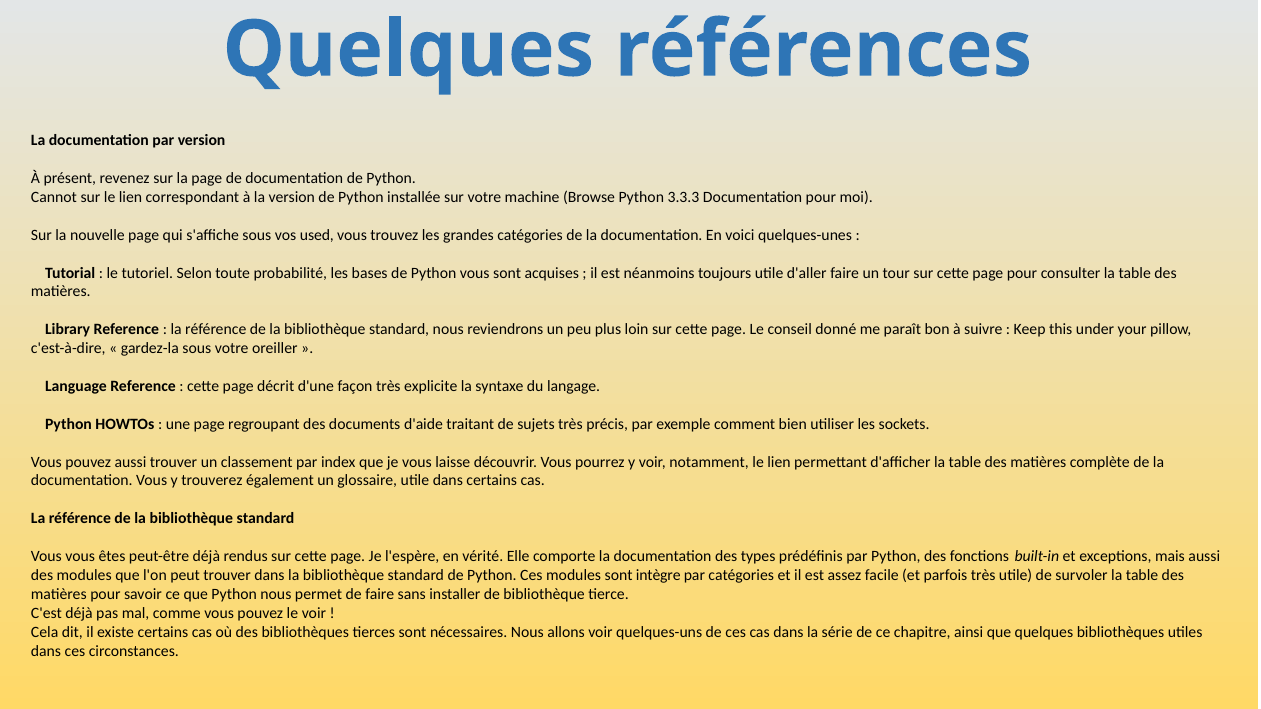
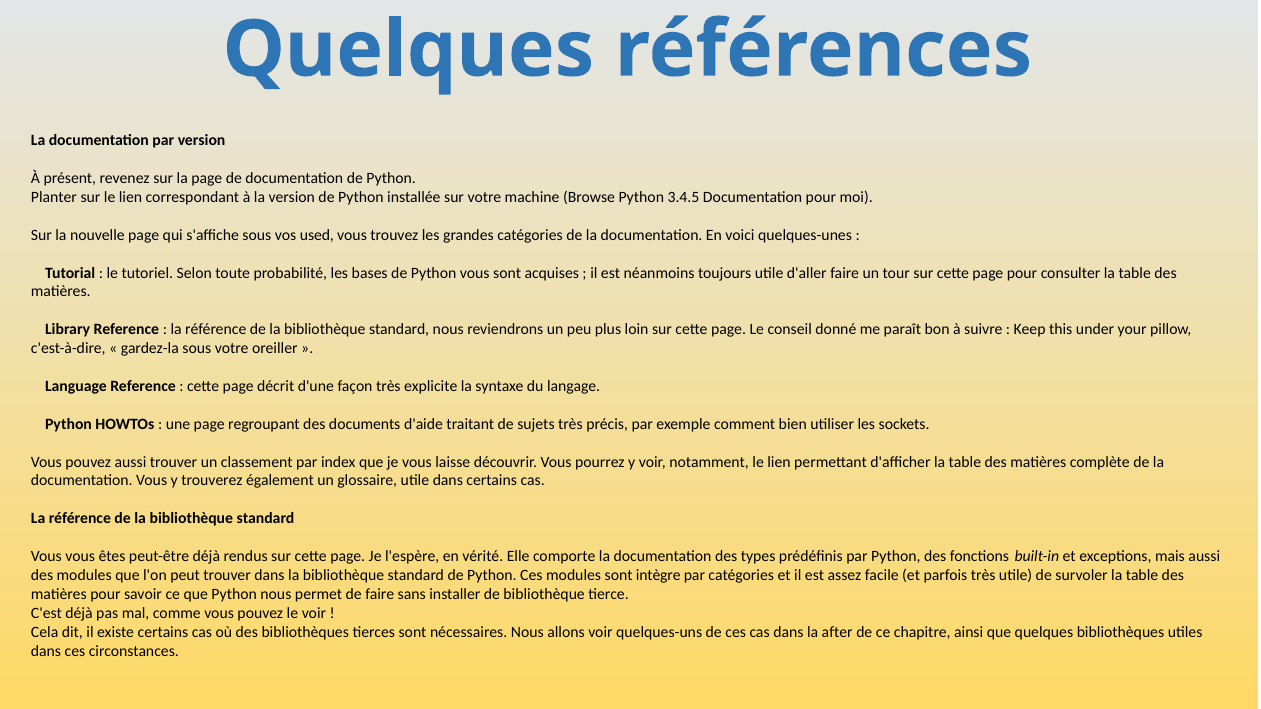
Cannot: Cannot -> Planter
3.3.3: 3.3.3 -> 3.4.5
série: série -> after
